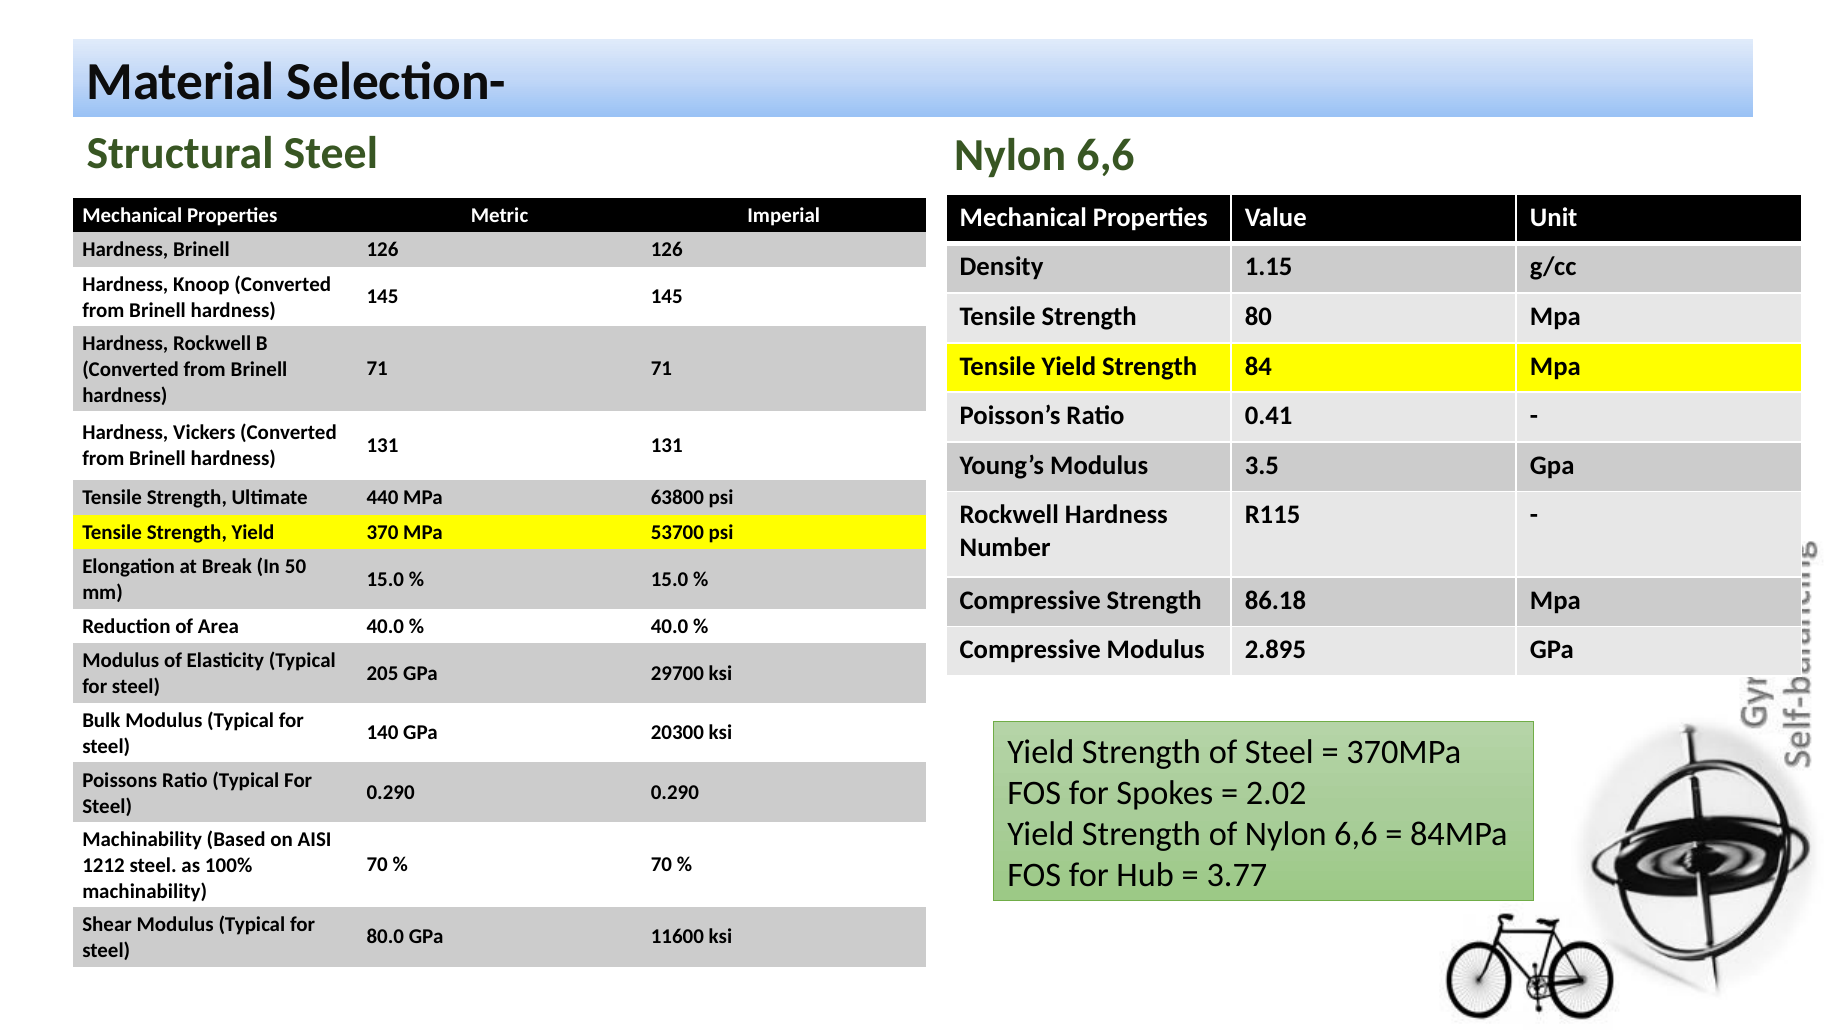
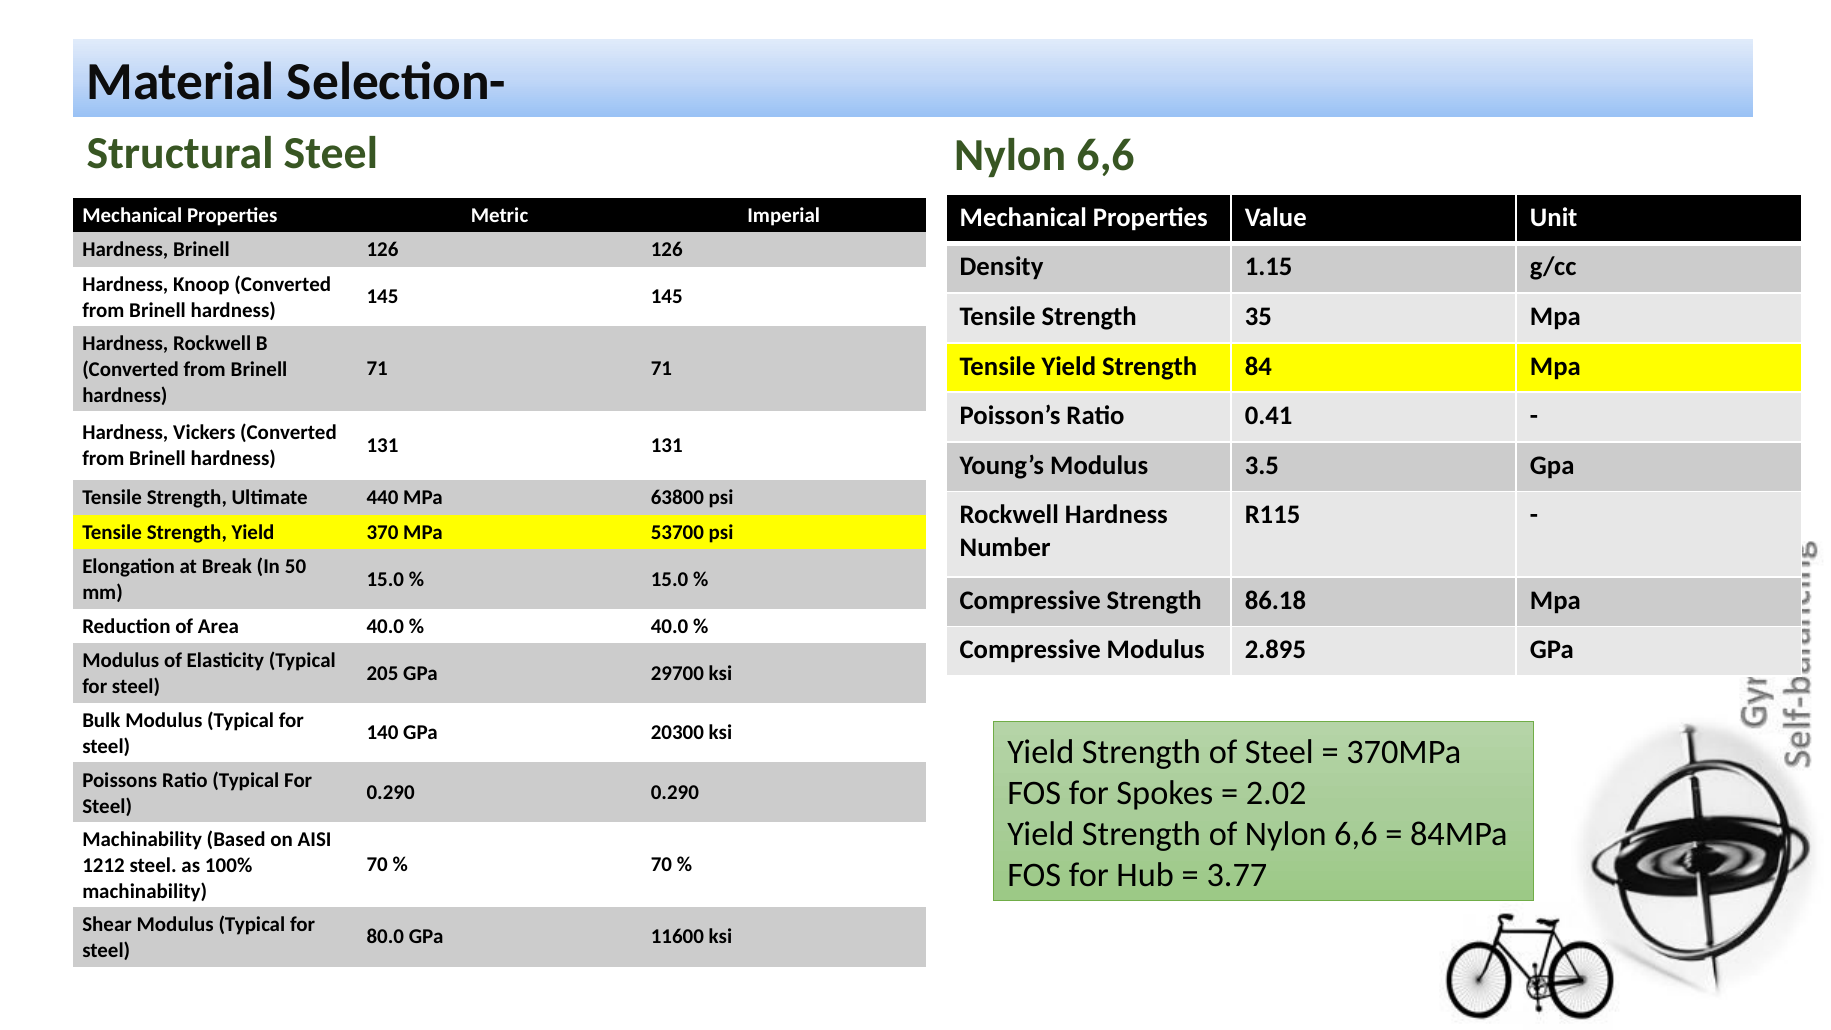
80: 80 -> 35
